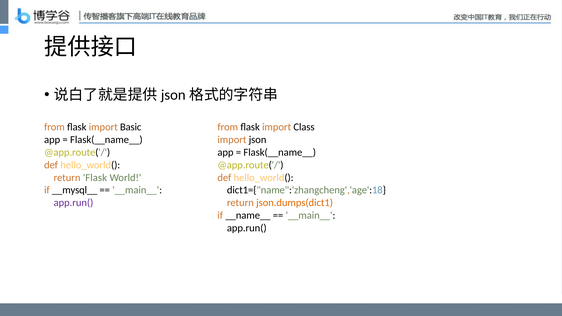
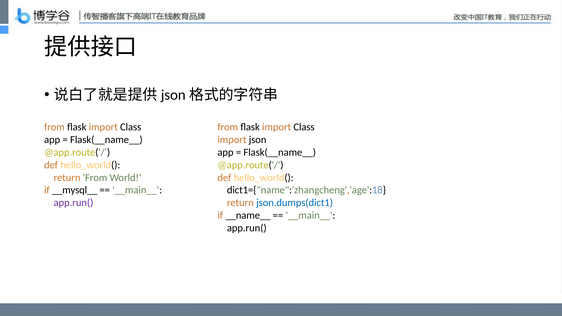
Basic at (131, 127): Basic -> Class
return Flask: Flask -> From
json.dumps(dict1 colour: orange -> blue
